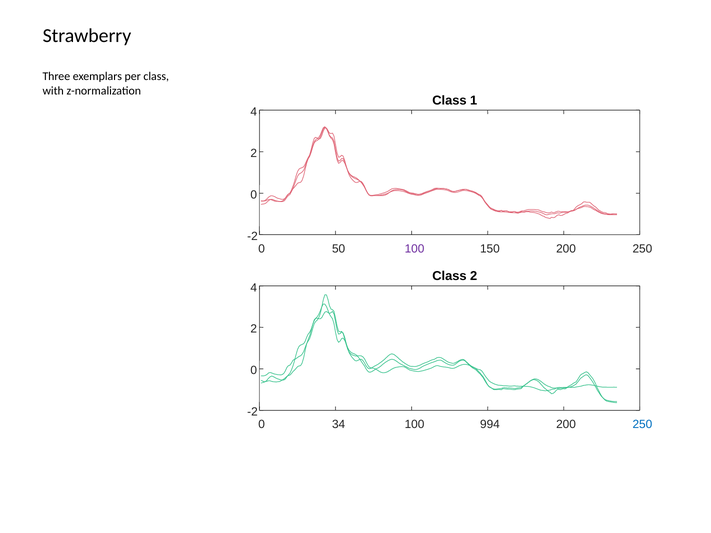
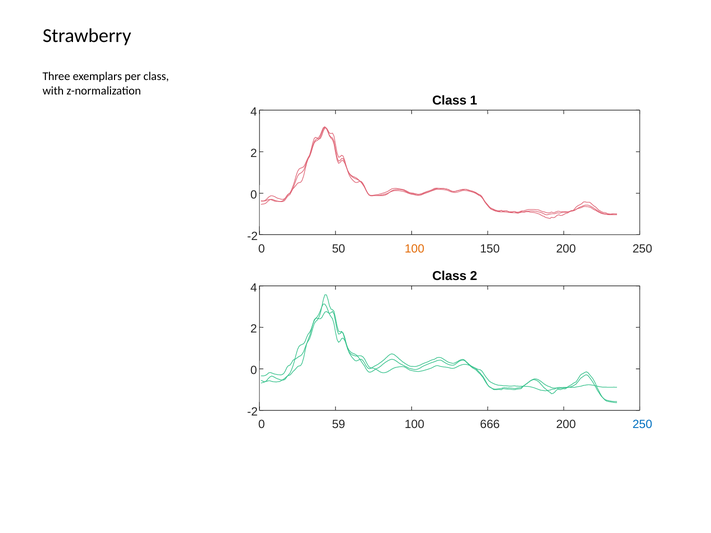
100 at (415, 249) colour: purple -> orange
34: 34 -> 59
994: 994 -> 666
